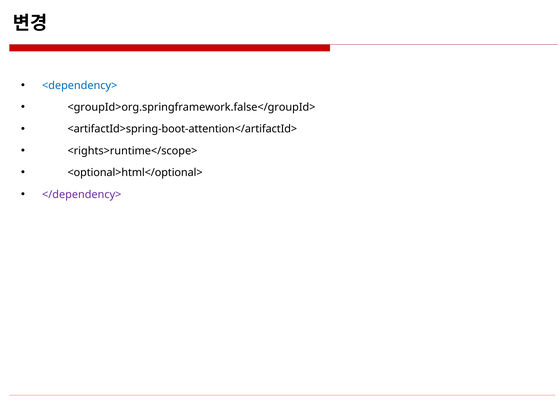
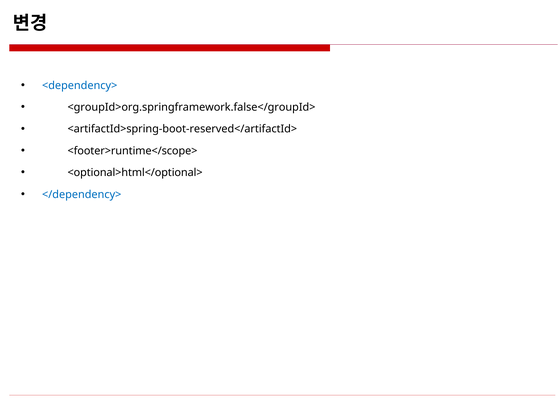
<artifactId>spring-boot-attention</artifactId>: <artifactId>spring-boot-attention</artifactId> -> <artifactId>spring-boot-reserved</artifactId>
<rights>runtime</scope>: <rights>runtime</scope> -> <footer>runtime</scope>
</dependency> colour: purple -> blue
